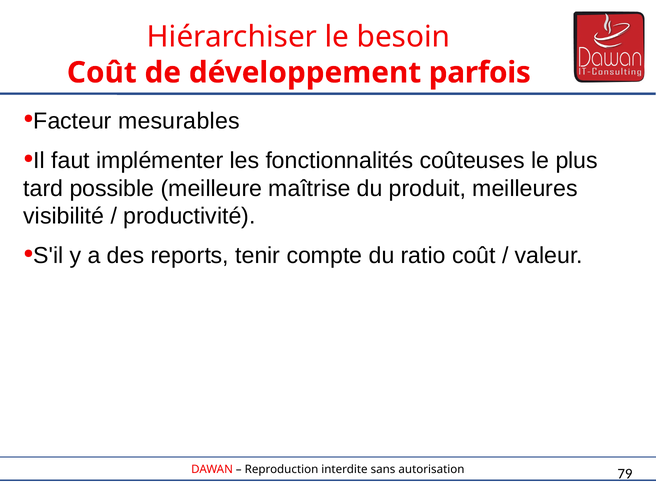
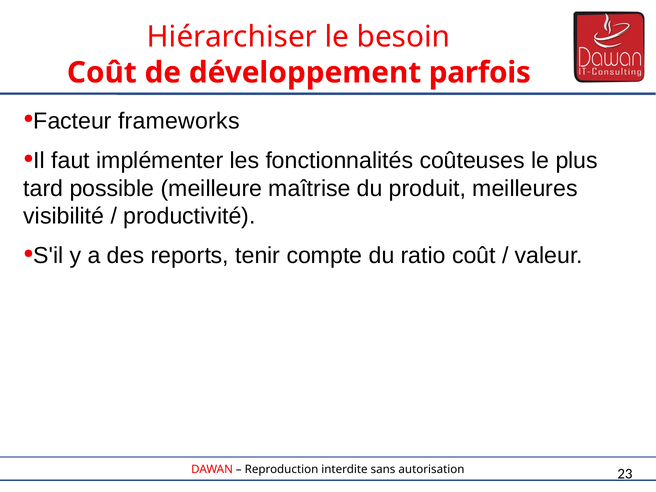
mesurables: mesurables -> frameworks
79: 79 -> 23
